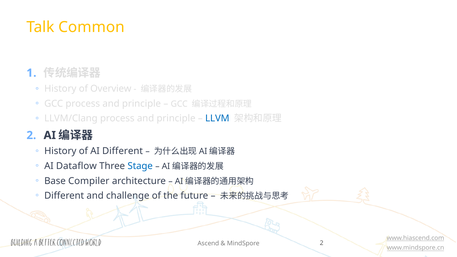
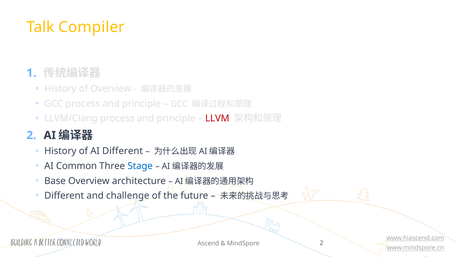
Common: Common -> Compiler
LLVM colour: blue -> red
Dataflow: Dataflow -> Common
Base Compiler: Compiler -> Overview
